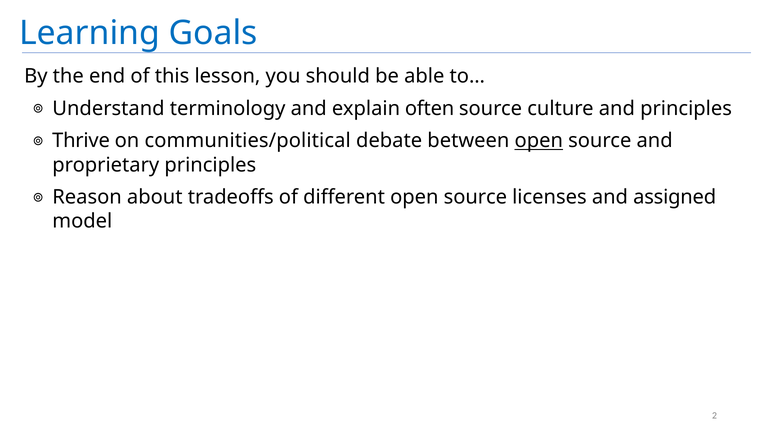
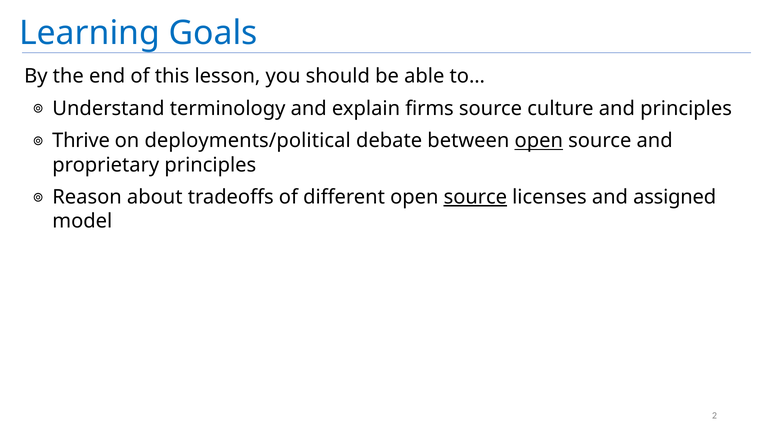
often: often -> firms
communities/political: communities/political -> deployments/political
source at (475, 197) underline: none -> present
